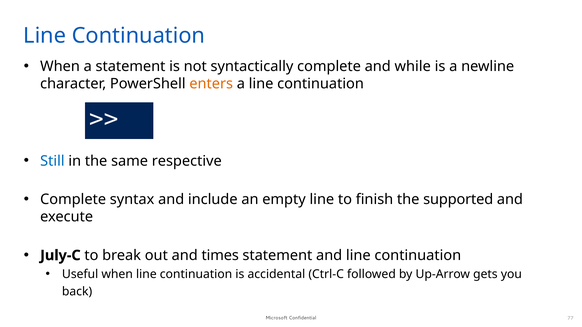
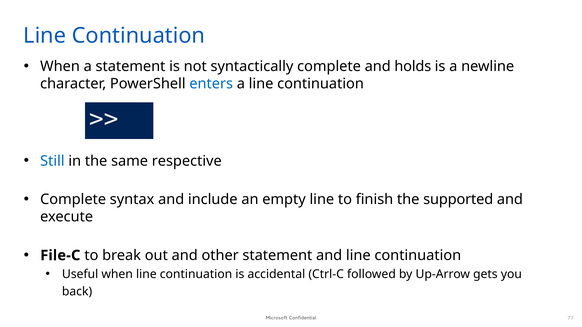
while: while -> holds
enters colour: orange -> blue
July-C: July-C -> File-C
times: times -> other
